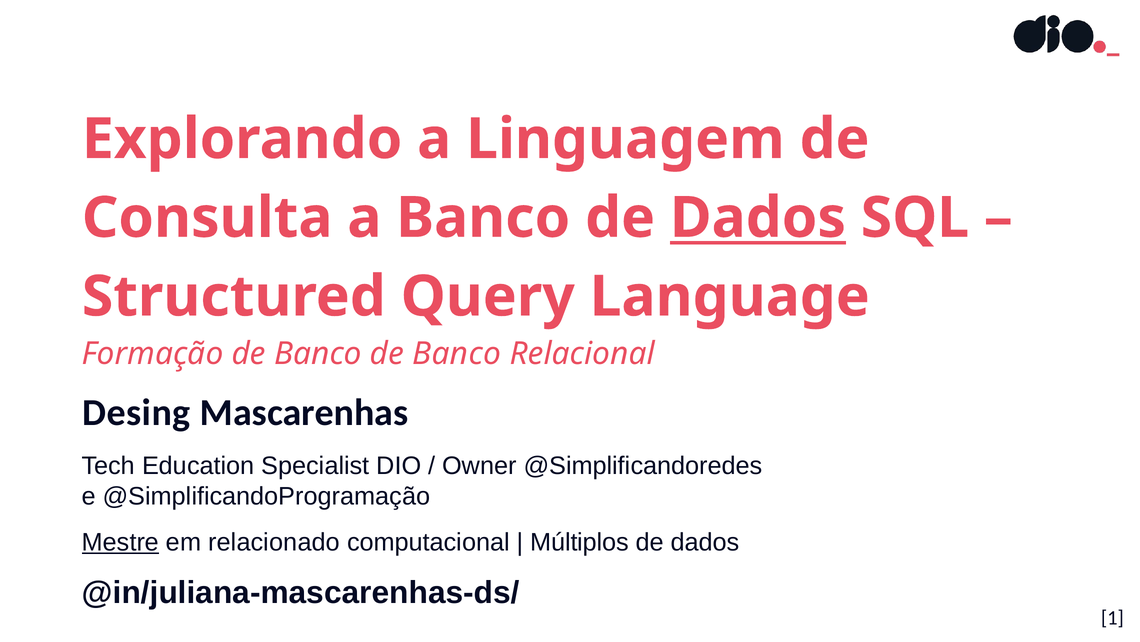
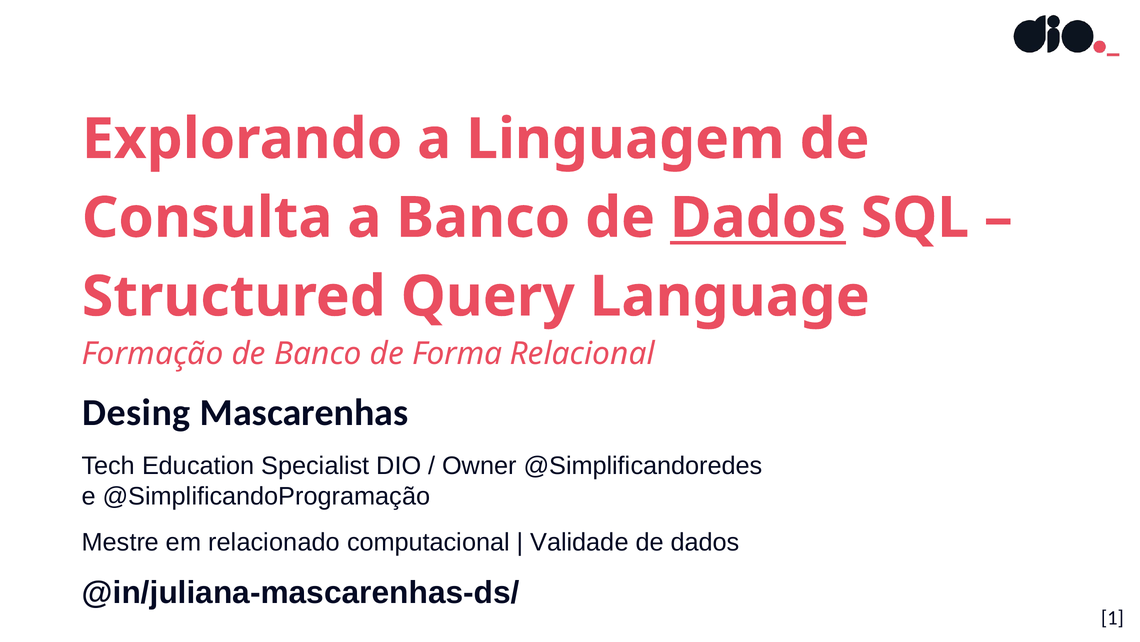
Banco de Banco: Banco -> Forma
Mestre underline: present -> none
Múltiplos: Múltiplos -> Validade
